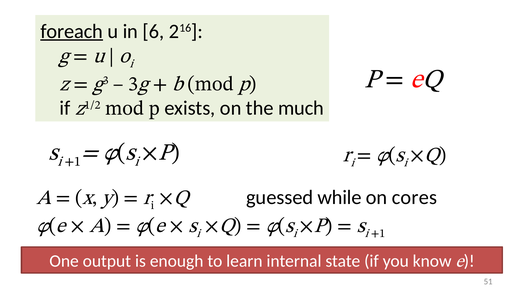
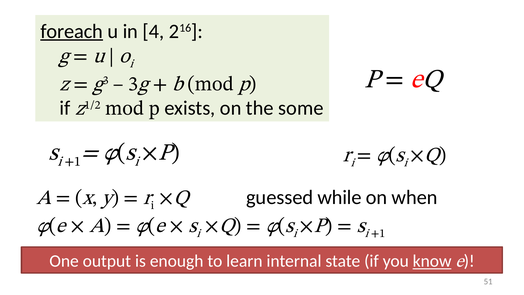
6: 6 -> 4
much: much -> some
cores: cores -> when
know underline: none -> present
